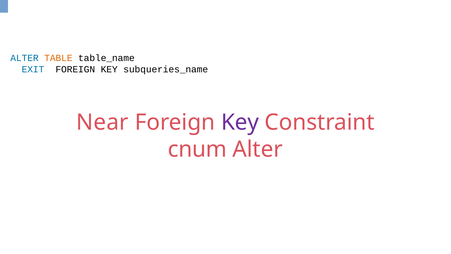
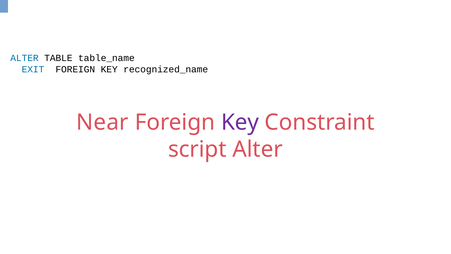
TABLE colour: orange -> black
subqueries_name: subqueries_name -> recognized_name
cnum: cnum -> script
